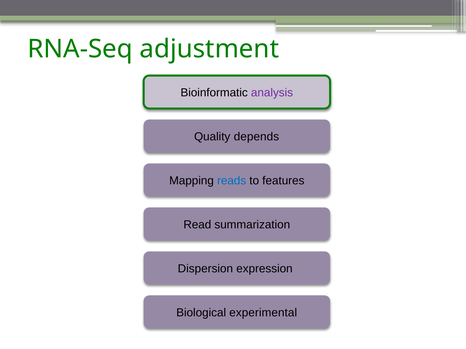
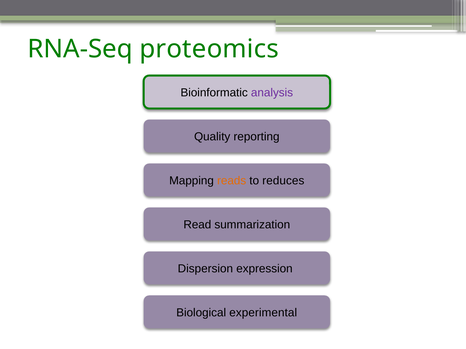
adjustment: adjustment -> proteomics
depends: depends -> reporting
reads colour: blue -> orange
features: features -> reduces
